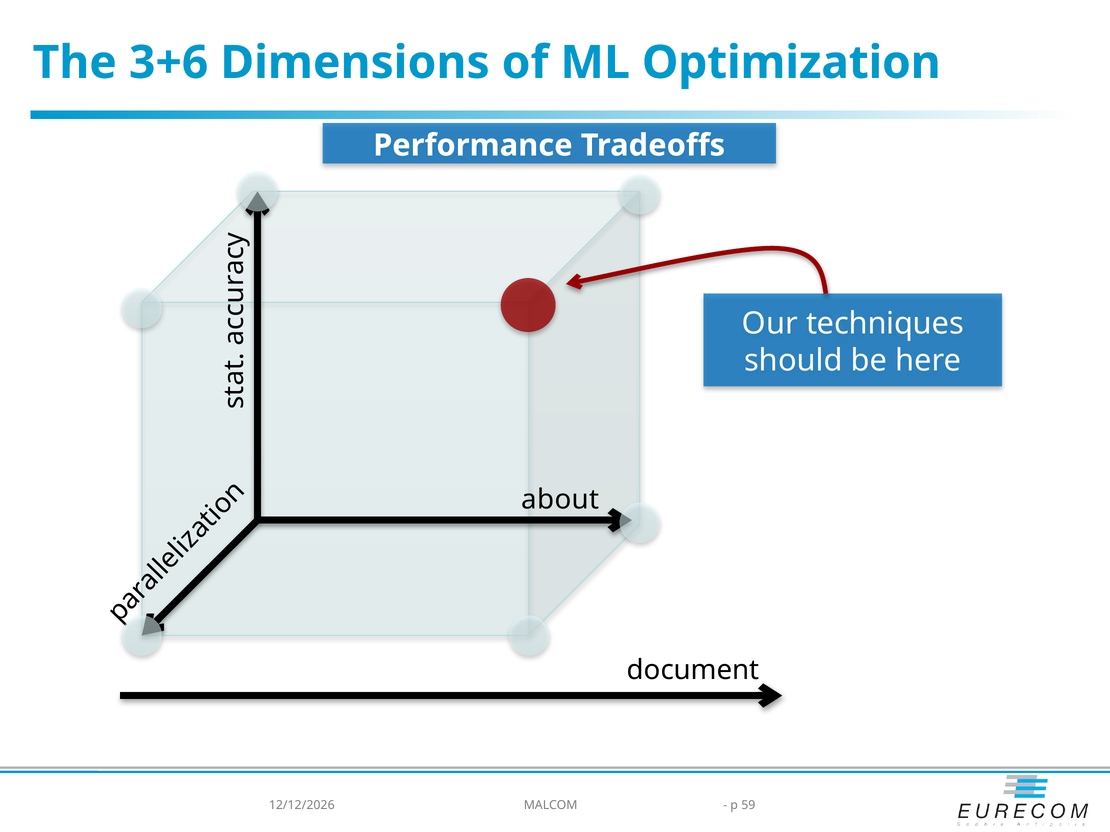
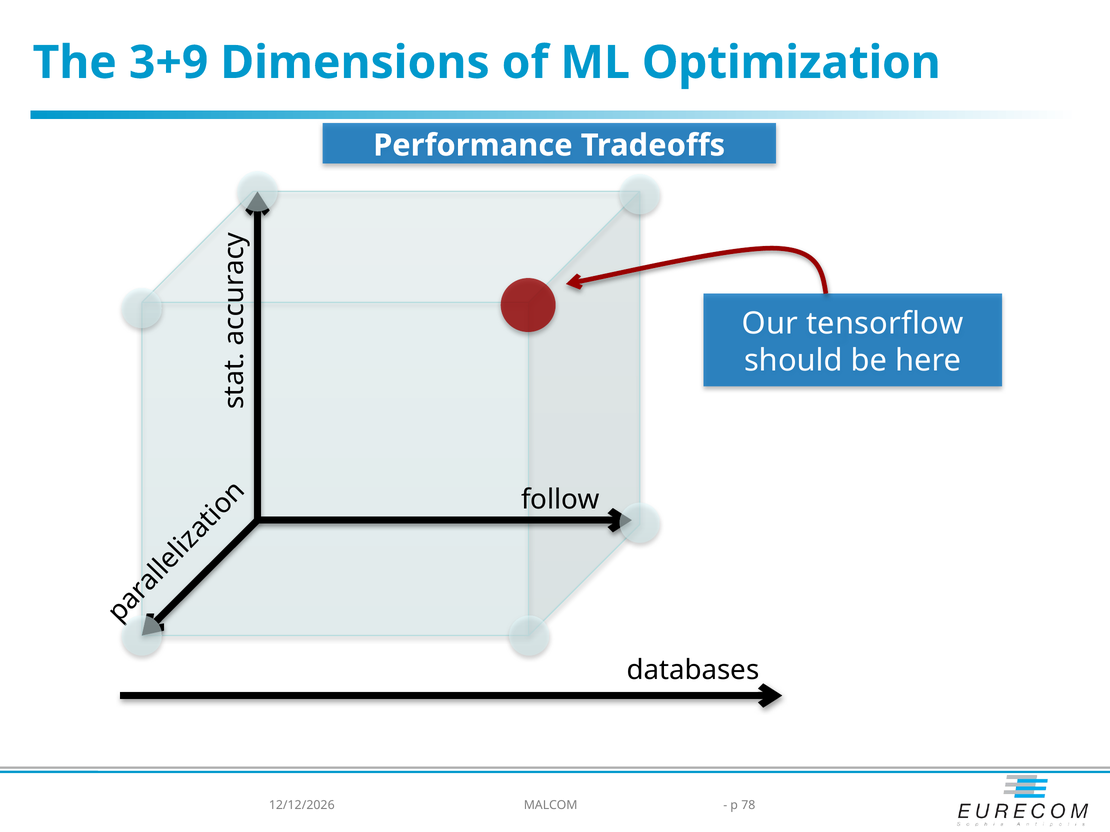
3+6: 3+6 -> 3+9
techniques: techniques -> tensorflow
about: about -> follow
document: document -> databases
59: 59 -> 78
